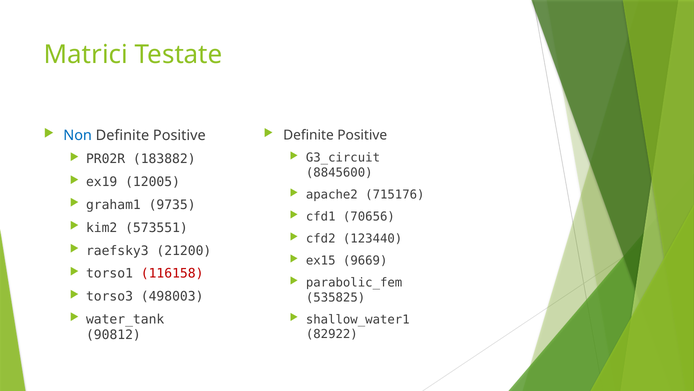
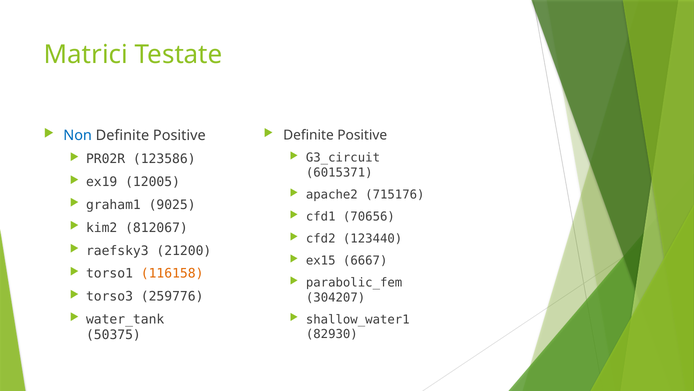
183882: 183882 -> 123586
8845600: 8845600 -> 6015371
9735: 9735 -> 9025
573551: 573551 -> 812067
9669: 9669 -> 6667
116158 colour: red -> orange
498003: 498003 -> 259776
535825: 535825 -> 304207
82922: 82922 -> 82930
90812: 90812 -> 50375
